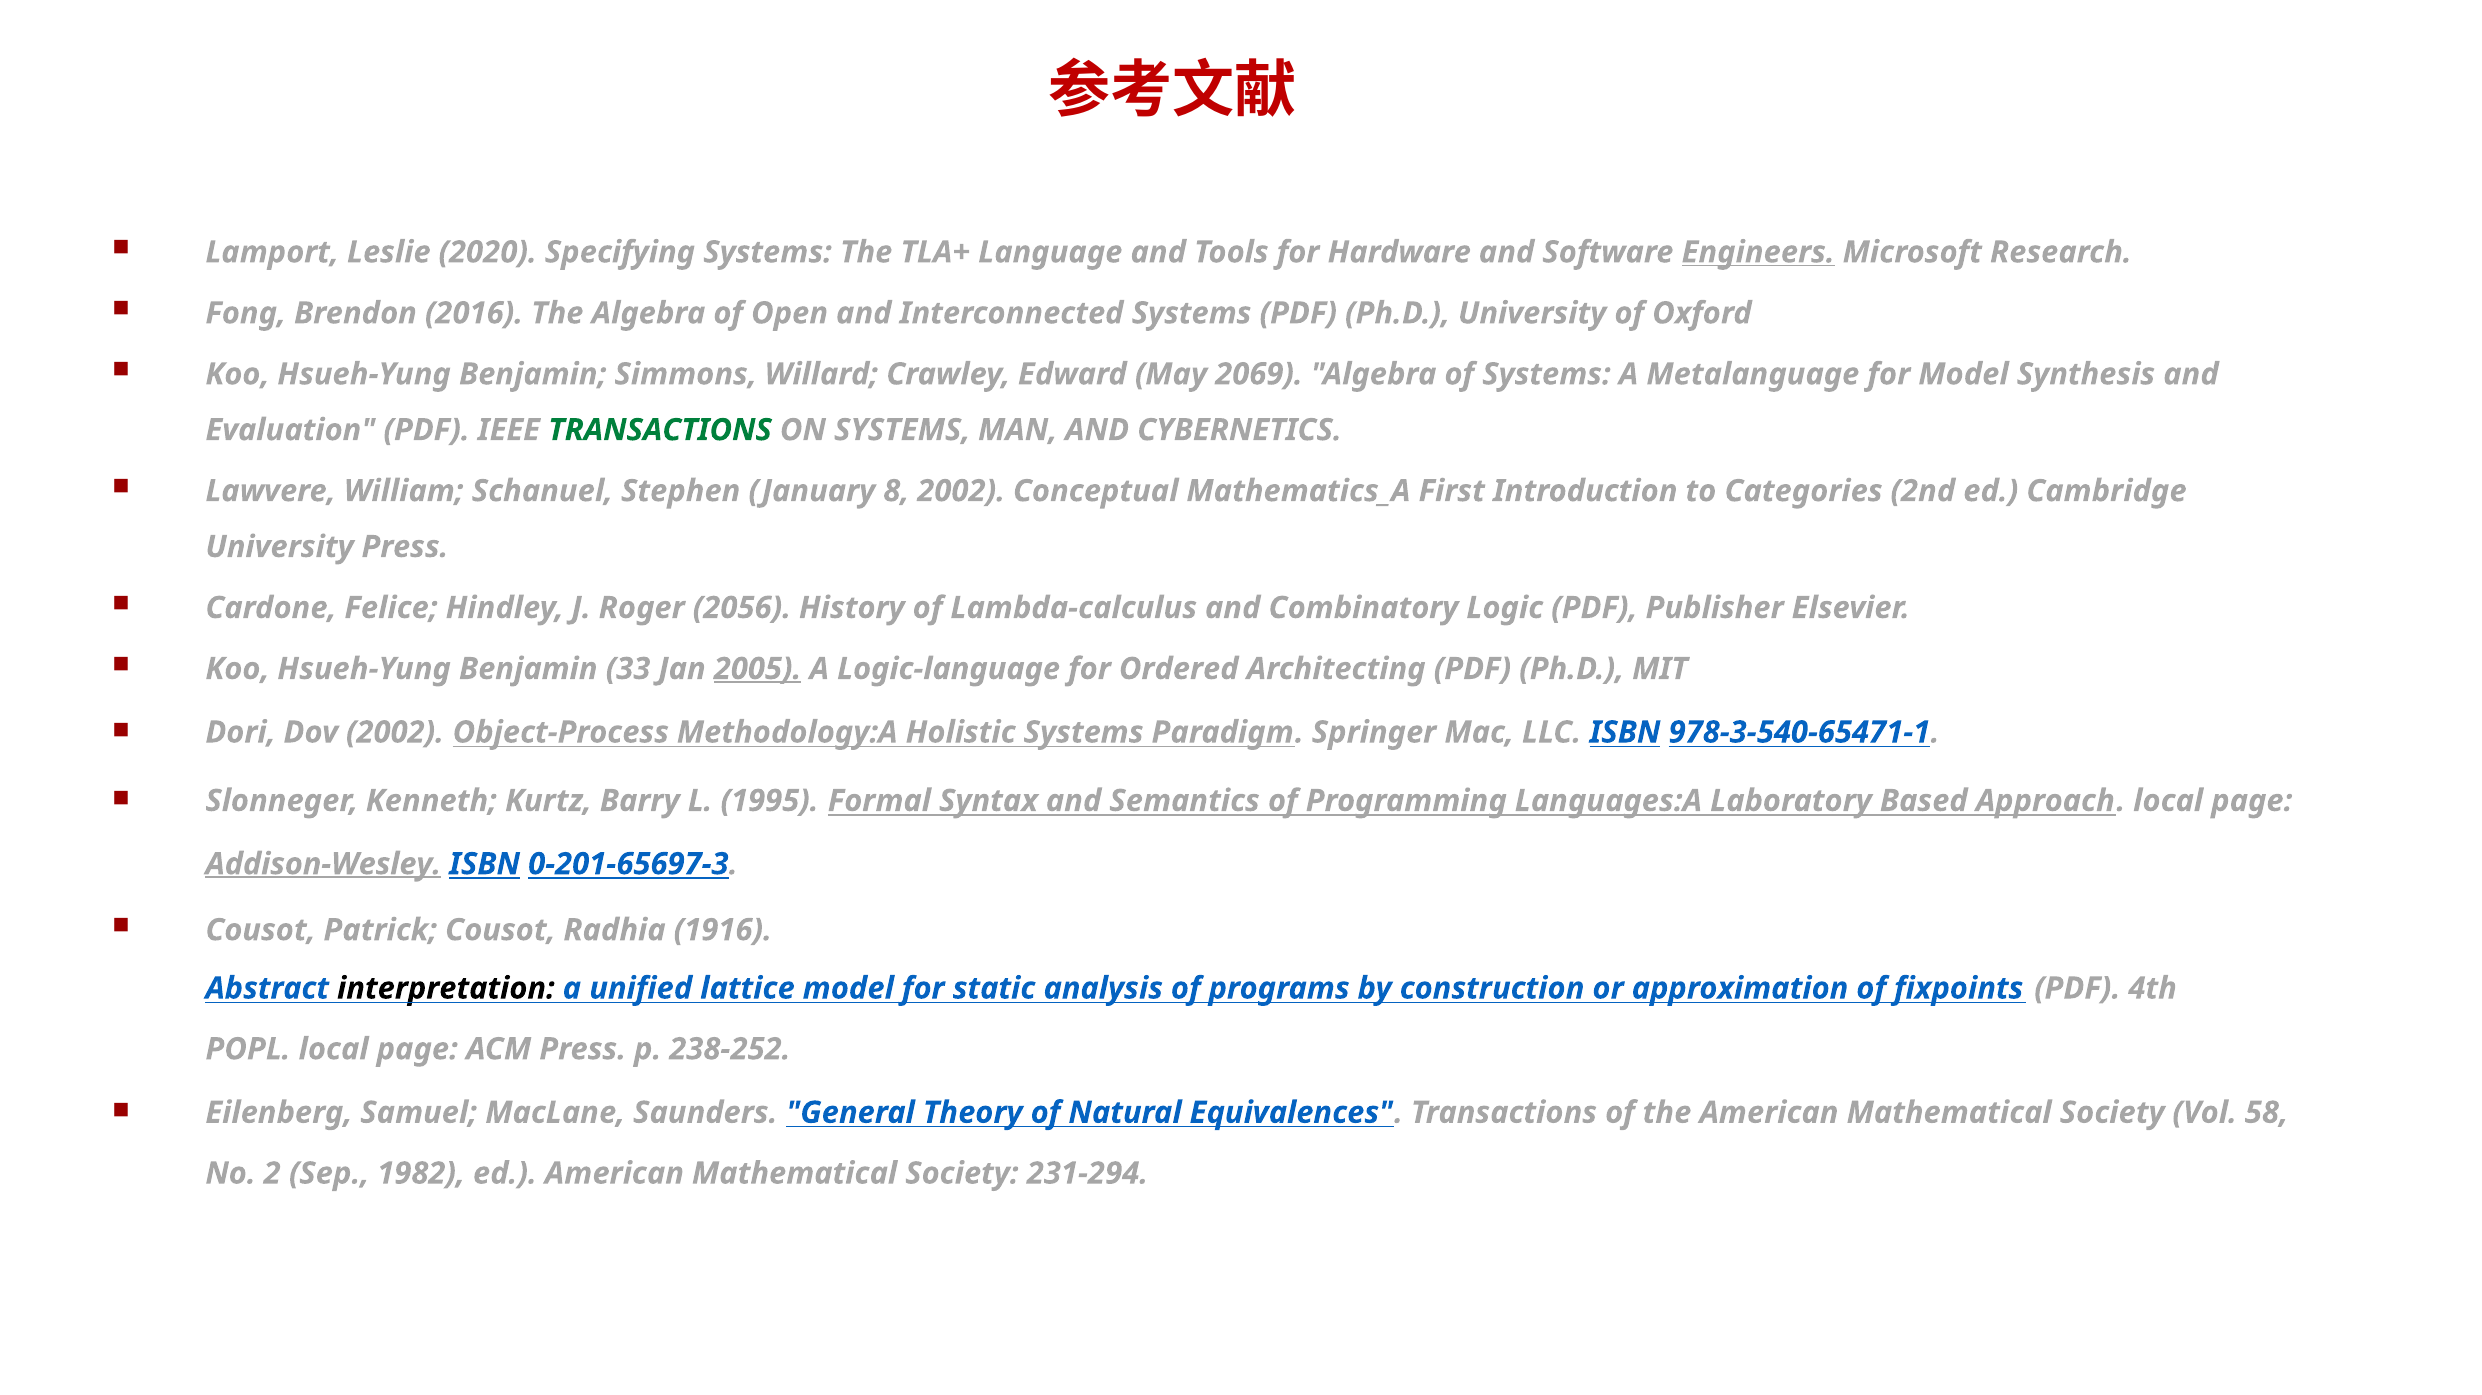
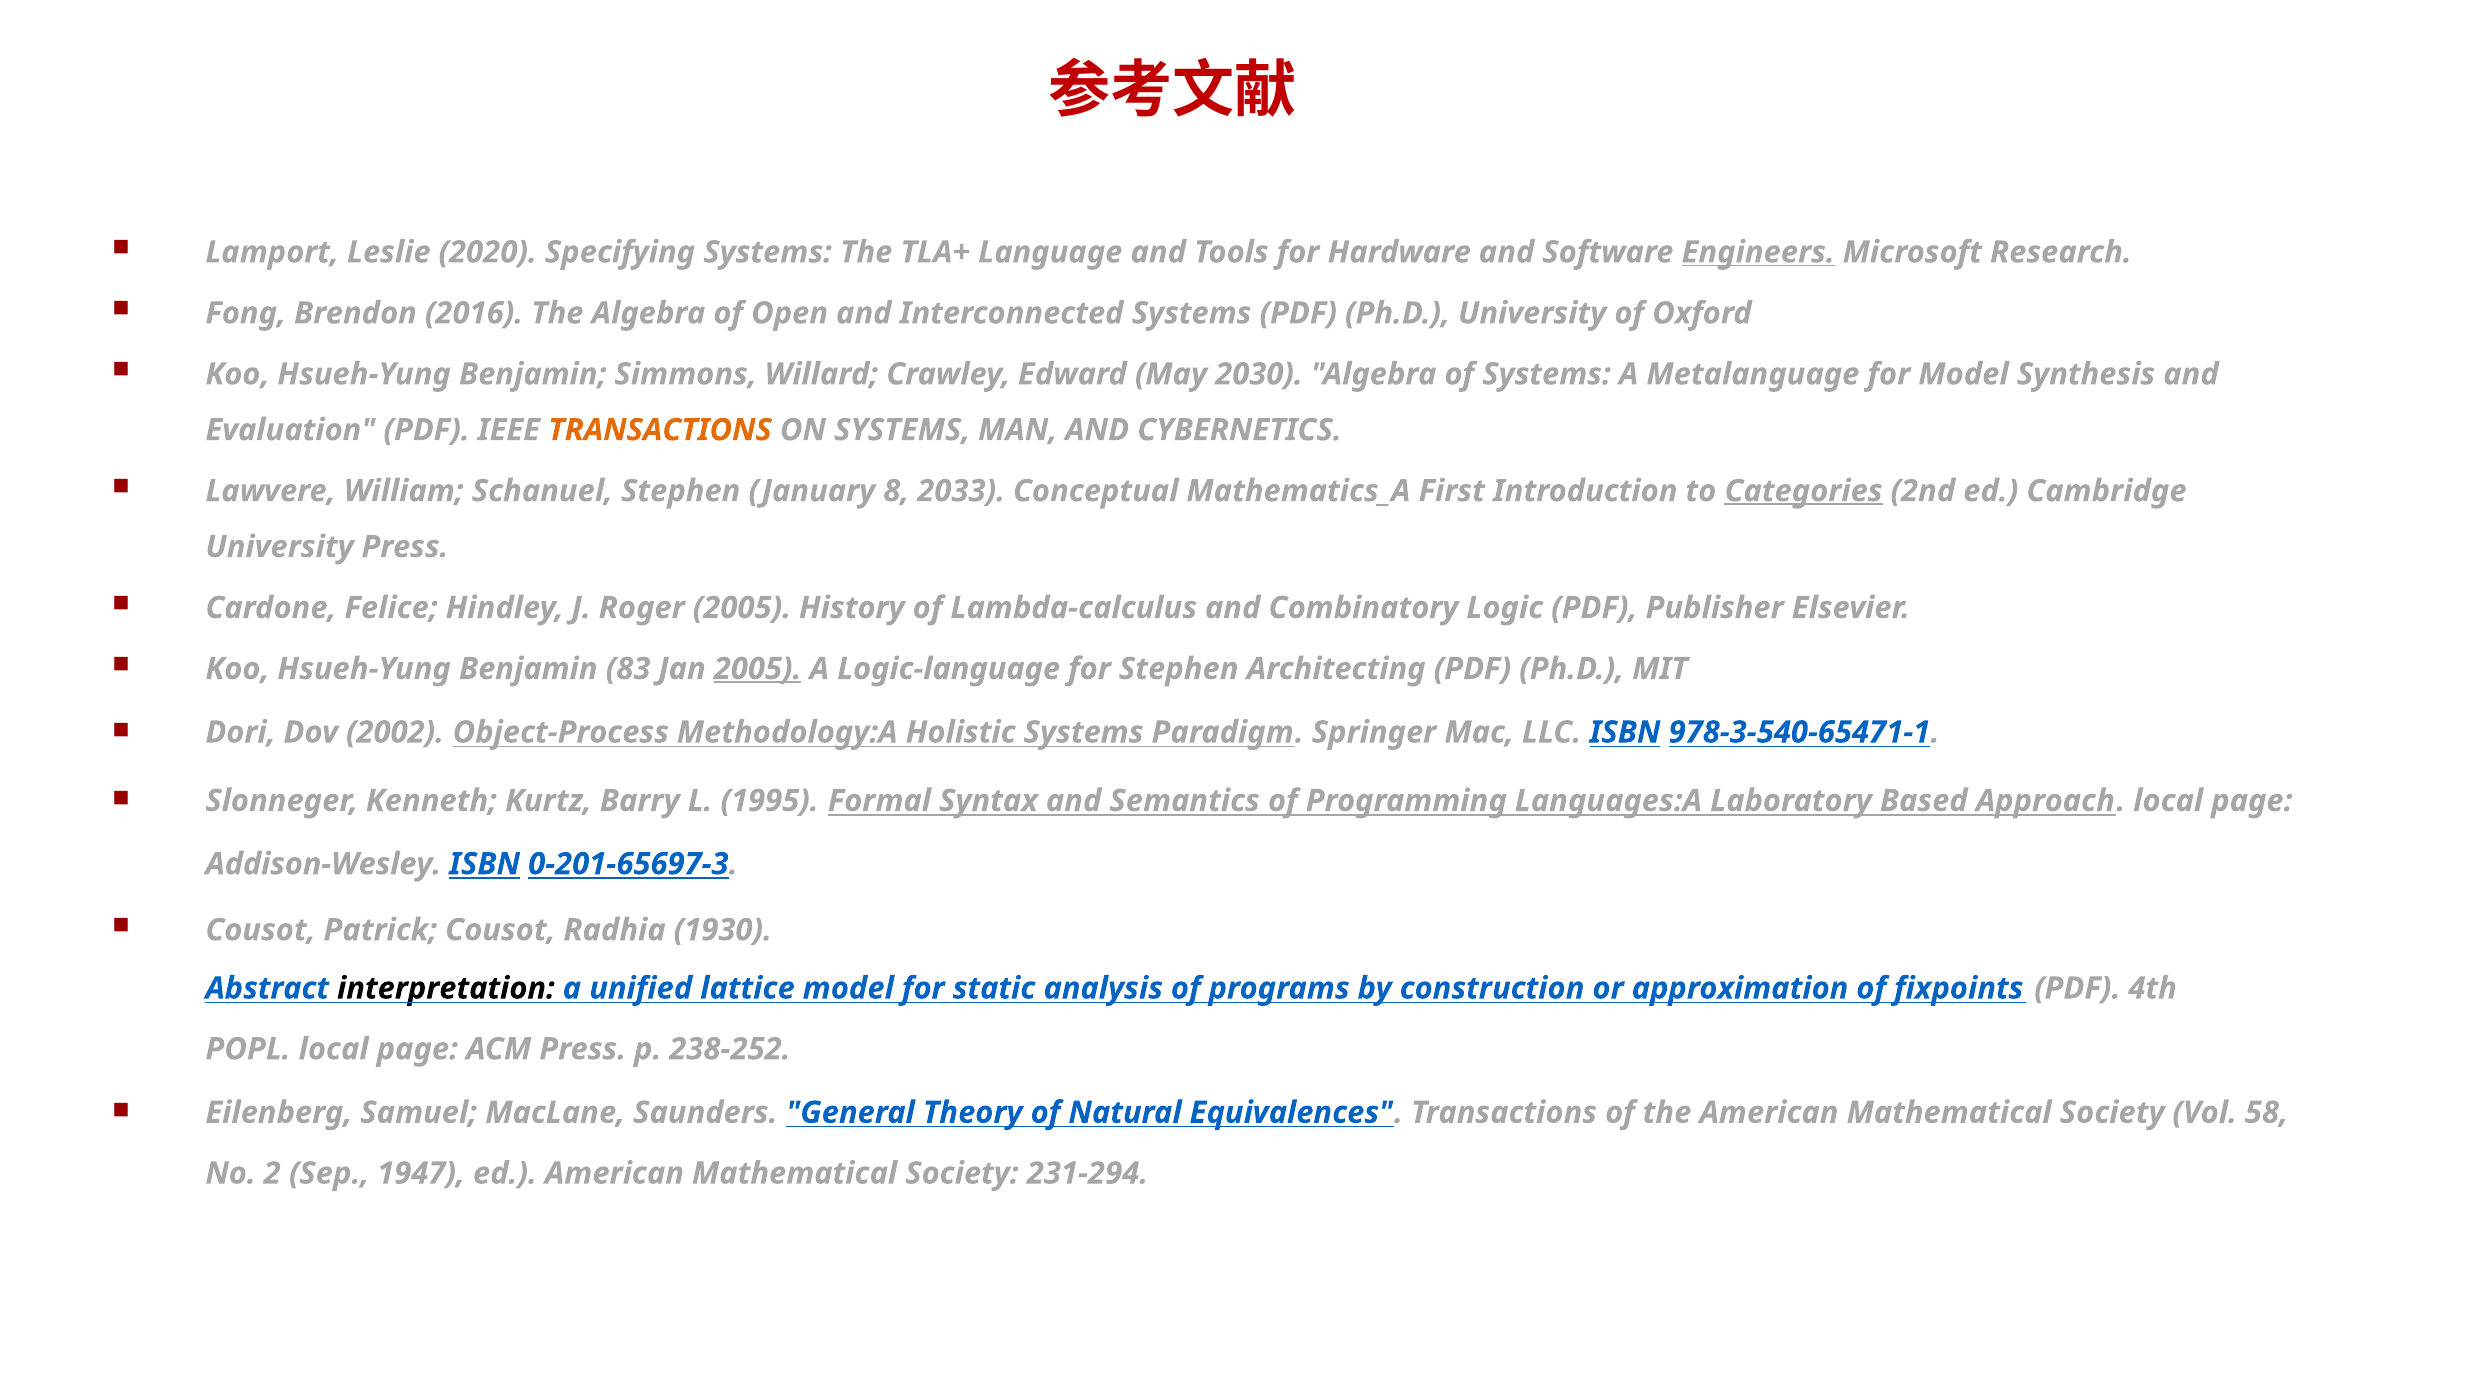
2069: 2069 -> 2030
TRANSACTIONS at (660, 430) colour: green -> orange
8 2002: 2002 -> 2033
Categories underline: none -> present
Roger 2056: 2056 -> 2005
33: 33 -> 83
for Ordered: Ordered -> Stephen
Addison-Wesley underline: present -> none
1916: 1916 -> 1930
1982: 1982 -> 1947
